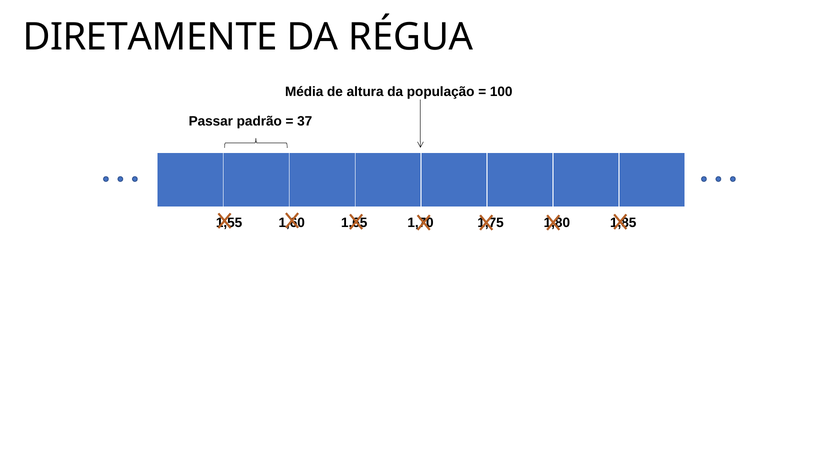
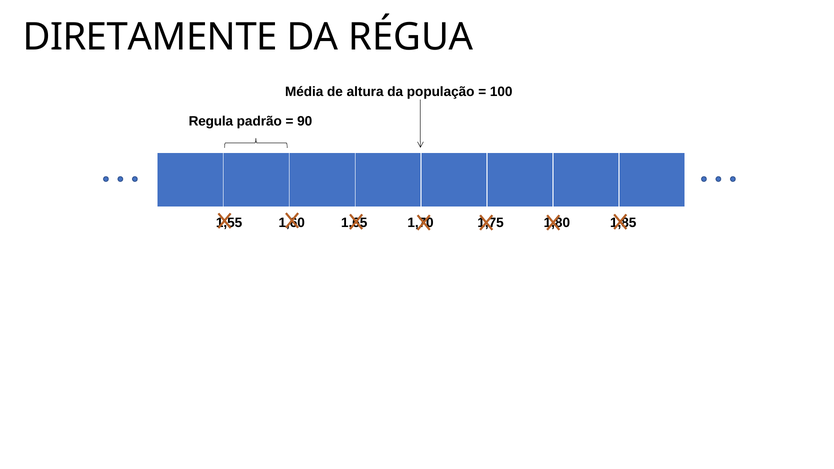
Passar: Passar -> Regula
37: 37 -> 90
